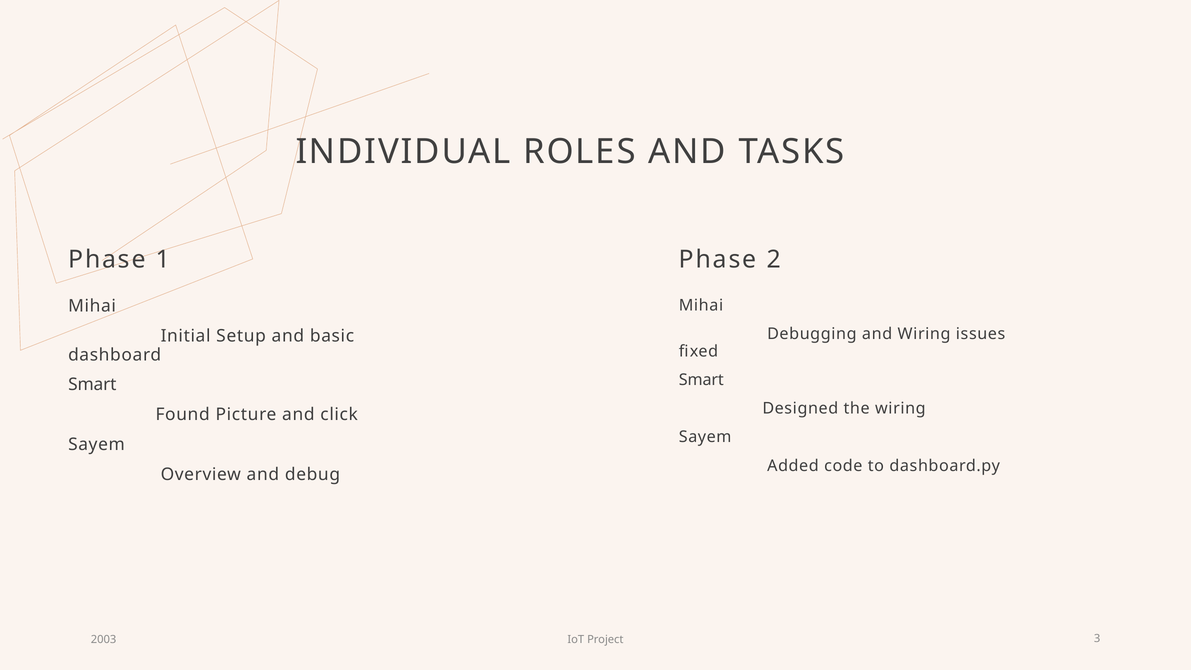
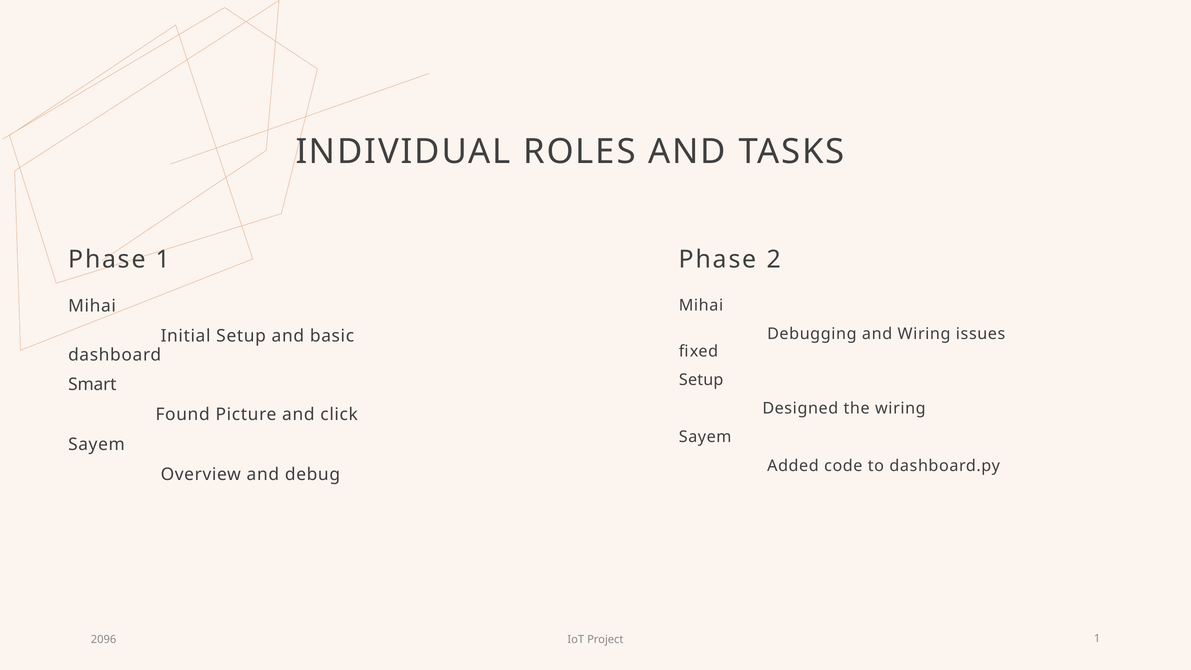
Smart at (701, 380): Smart -> Setup
2003: 2003 -> 2096
Project 3: 3 -> 1
